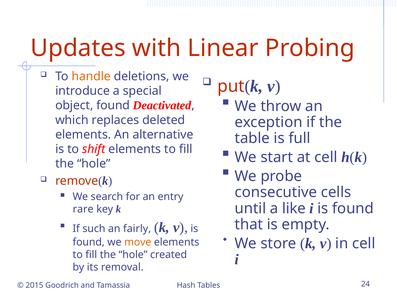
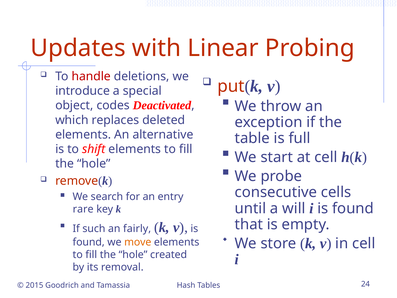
handle colour: orange -> red
object found: found -> codes
like: like -> will
